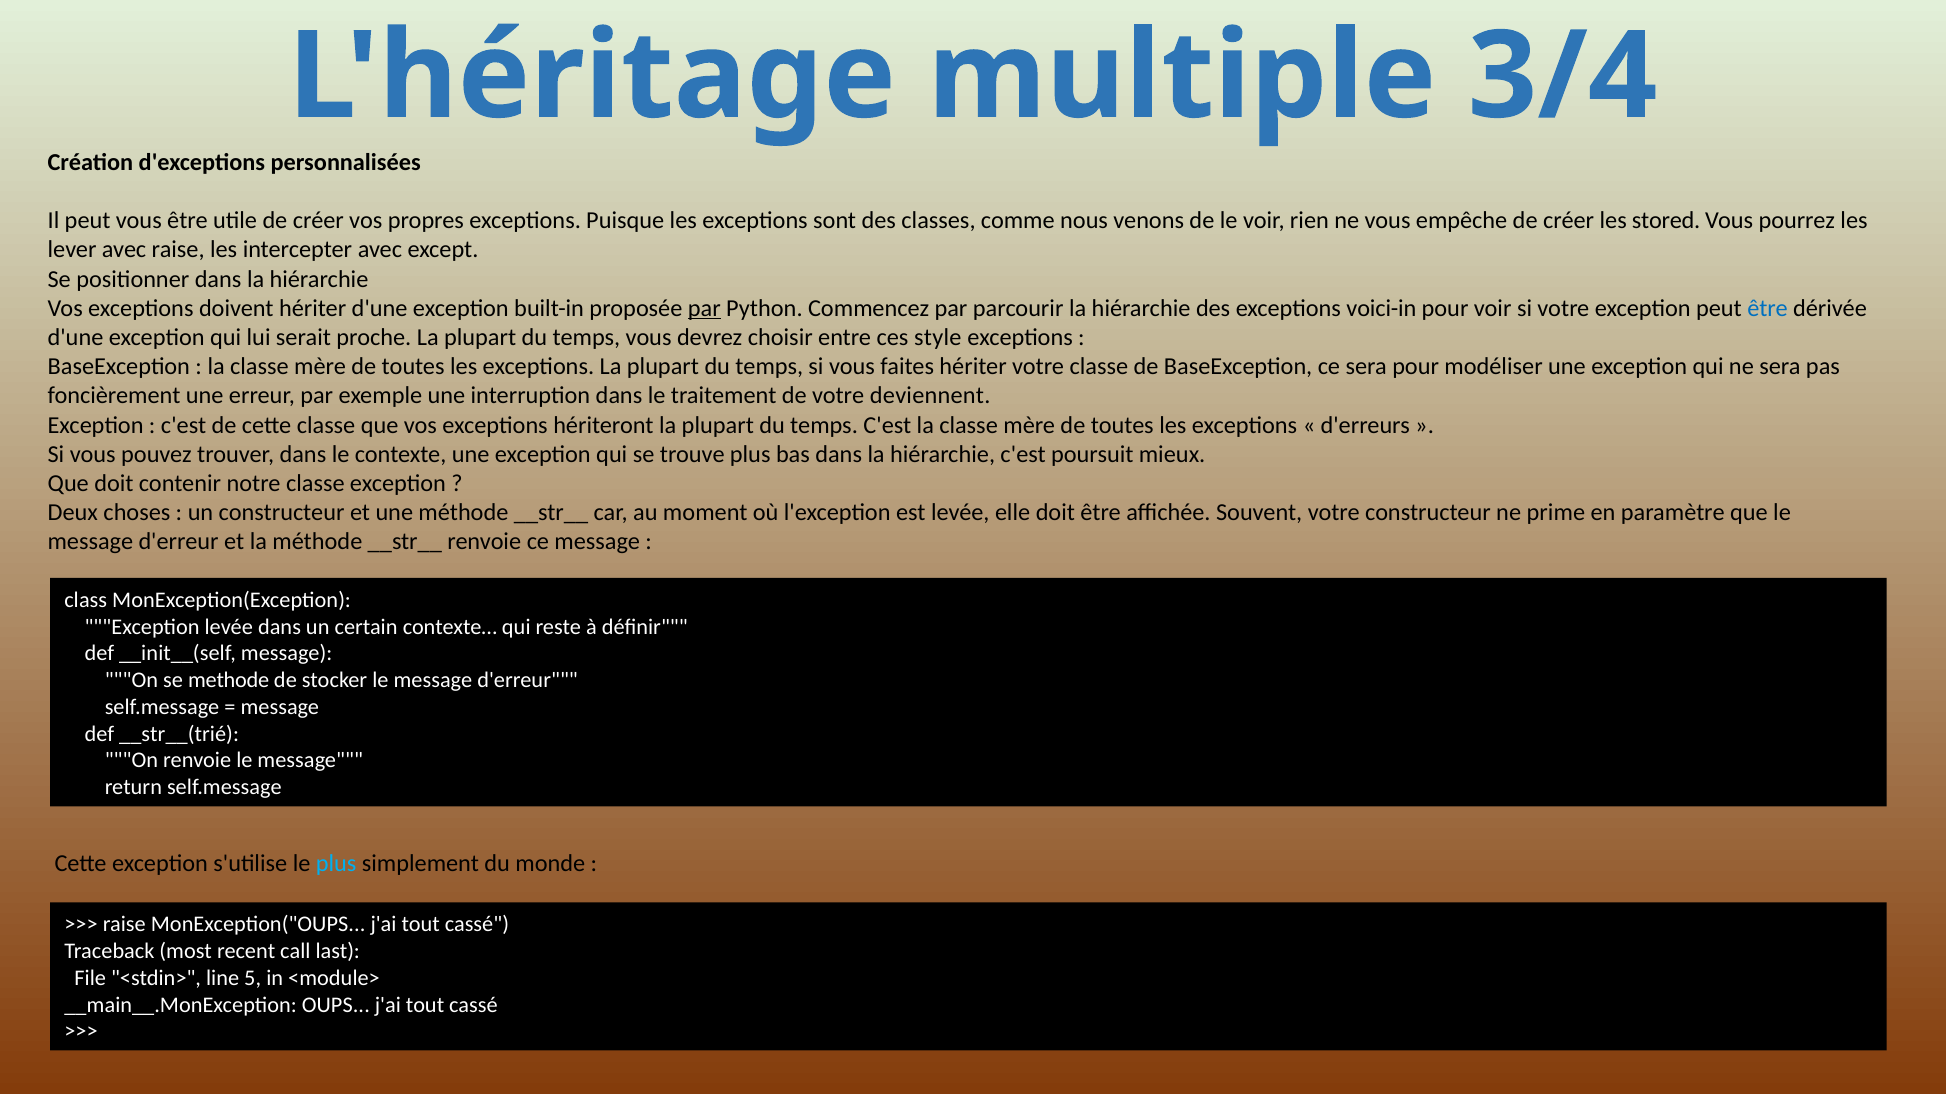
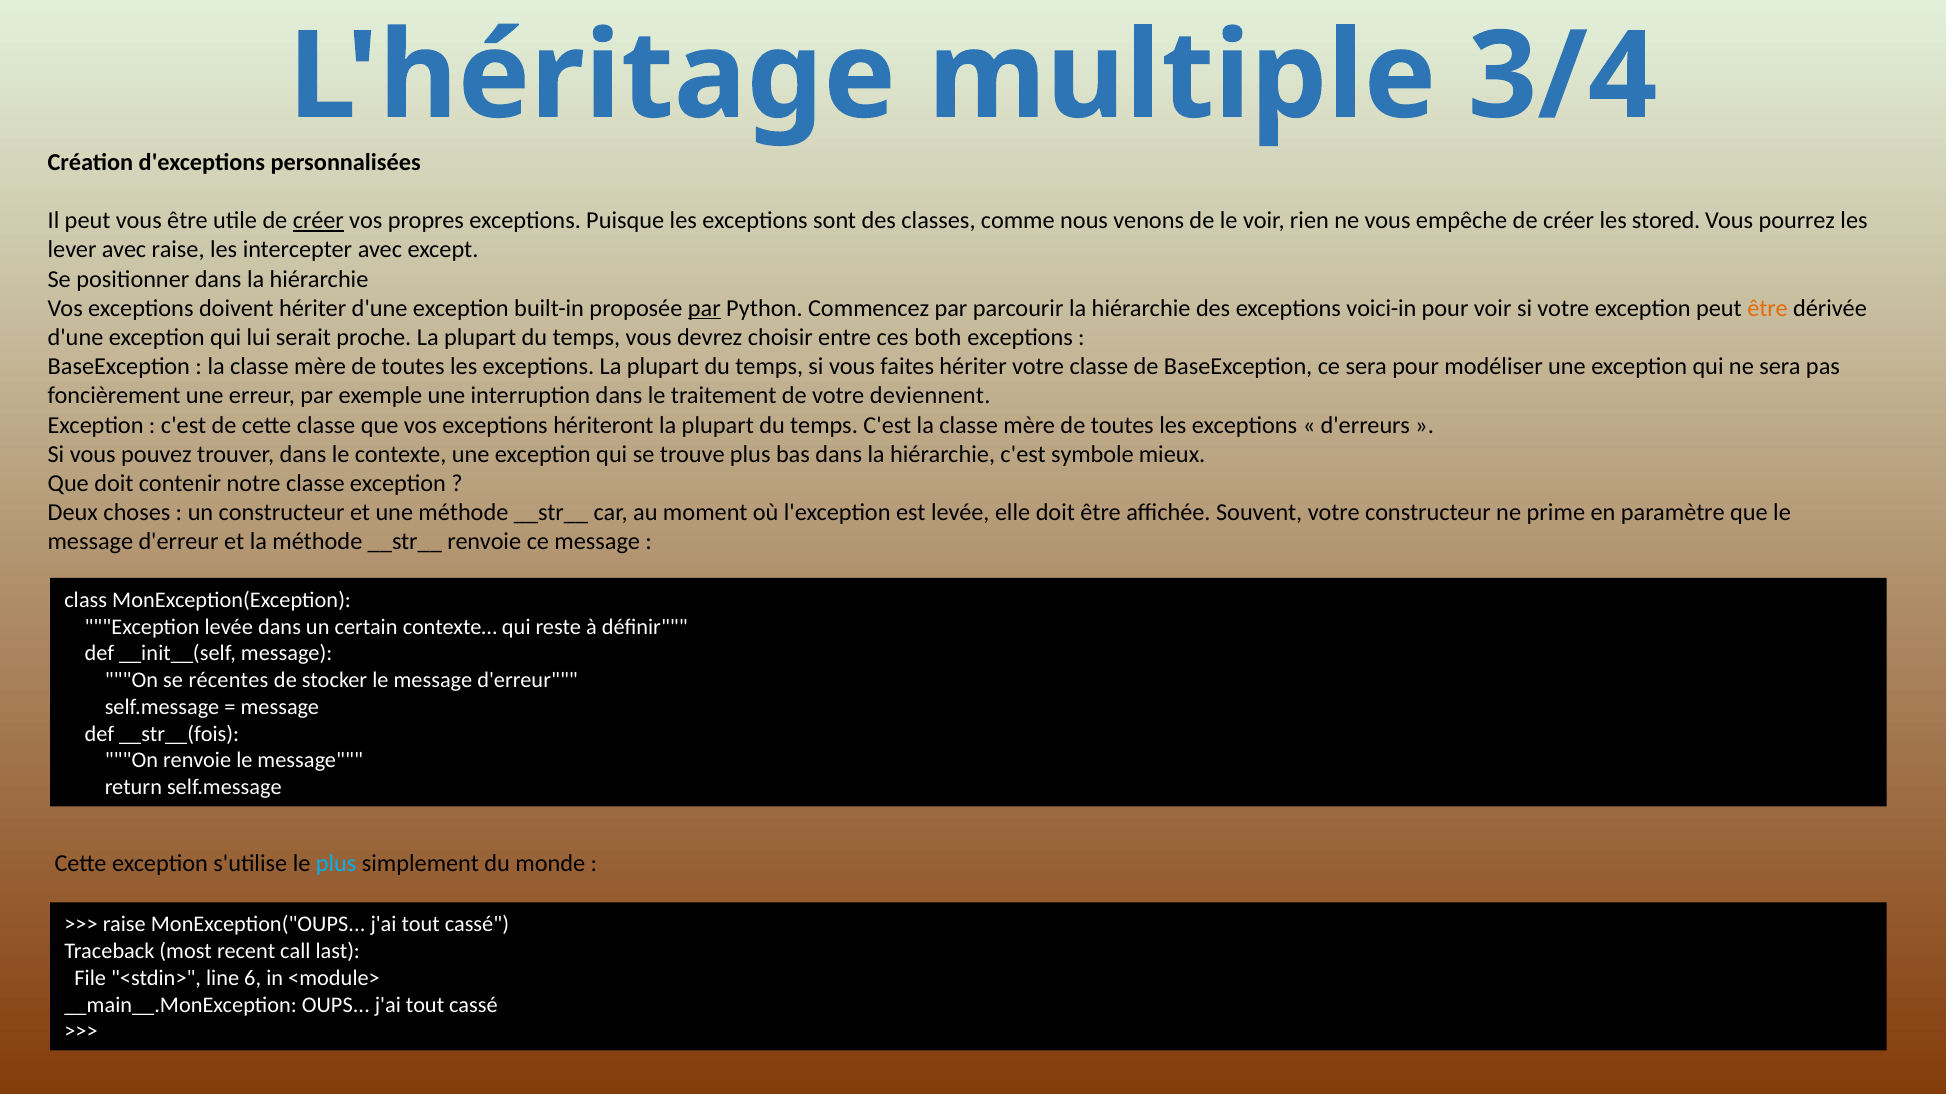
créer at (318, 221) underline: none -> present
être at (1768, 308) colour: blue -> orange
style: style -> both
poursuit: poursuit -> symbole
methode: methode -> récentes
__str__(trié: __str__(trié -> __str__(fois
5: 5 -> 6
